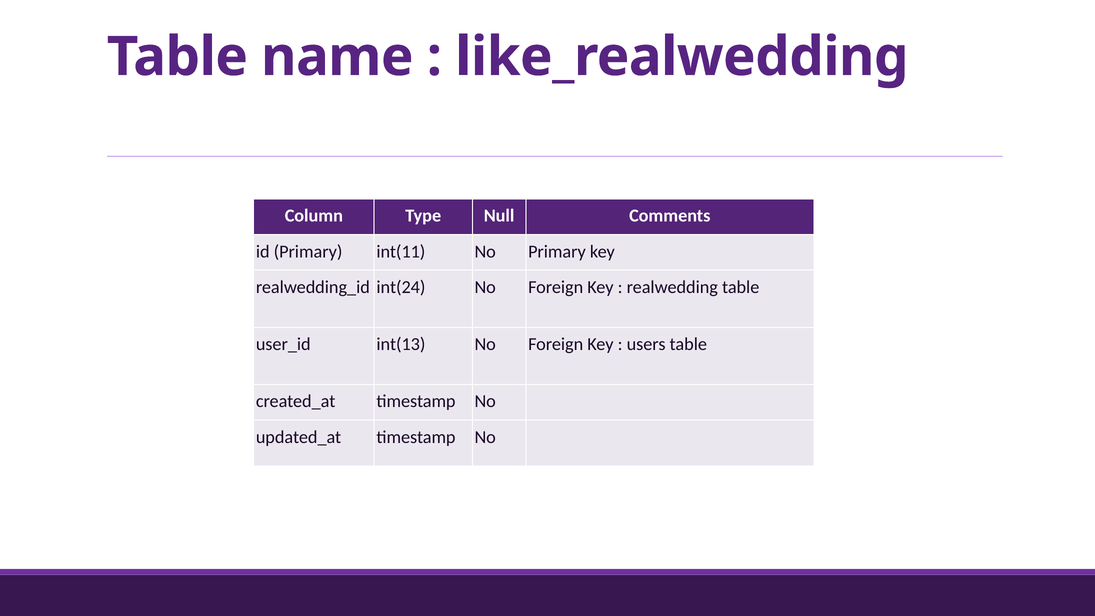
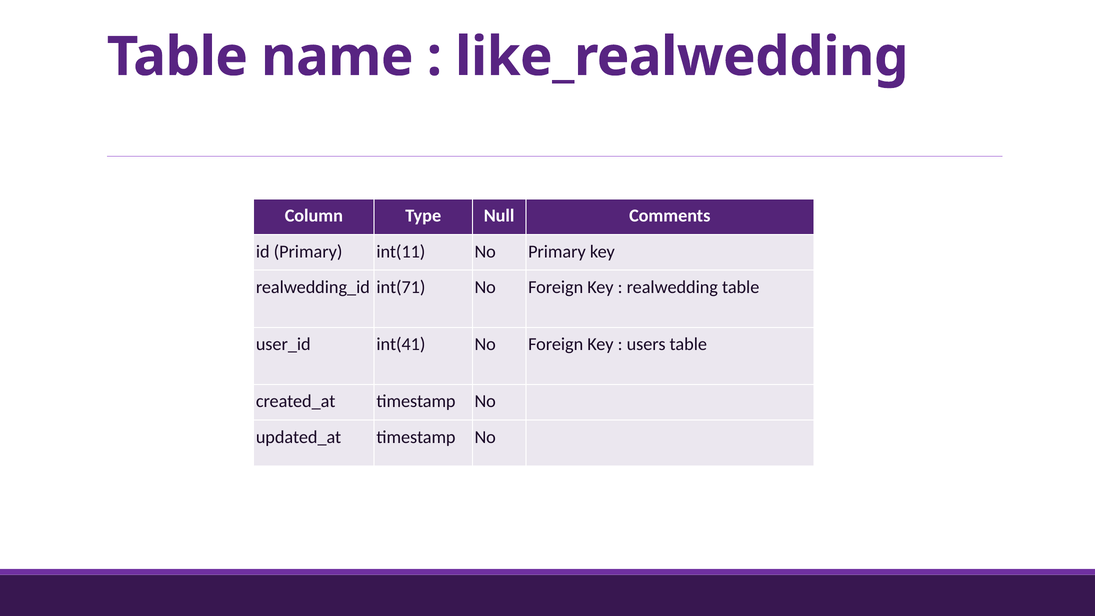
int(24: int(24 -> int(71
int(13: int(13 -> int(41
